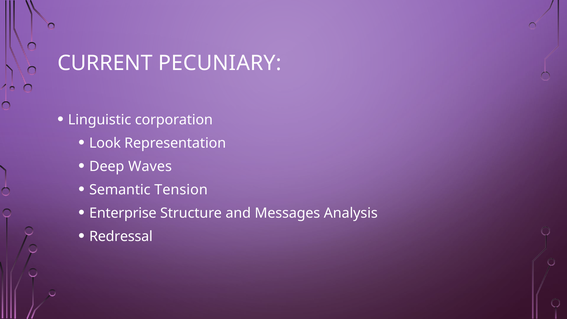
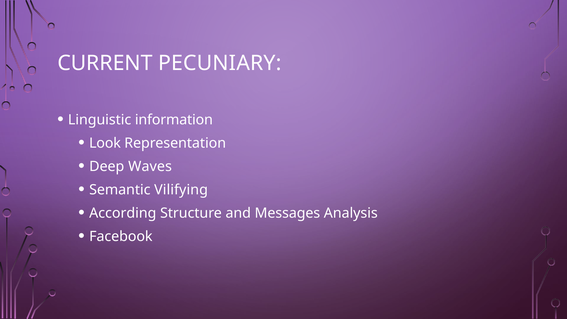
corporation: corporation -> information
Tension: Tension -> Vilifying
Enterprise: Enterprise -> According
Redressal: Redressal -> Facebook
